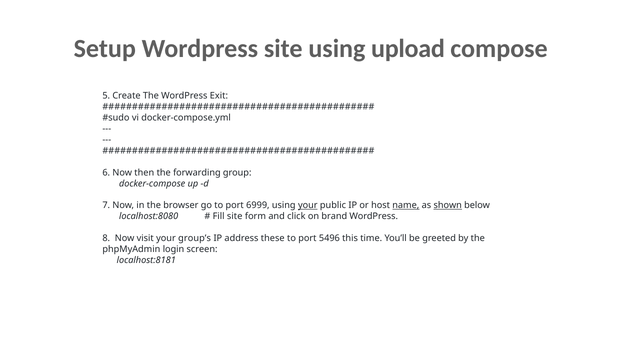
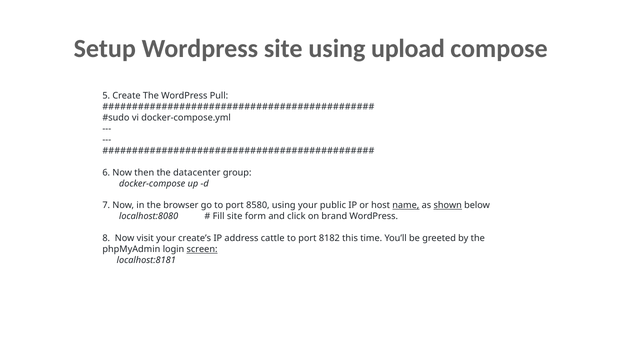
Exit: Exit -> Pull
forwarding: forwarding -> datacenter
6999: 6999 -> 8580
your at (308, 206) underline: present -> none
group’s: group’s -> create’s
these: these -> cattle
5496: 5496 -> 8182
screen underline: none -> present
